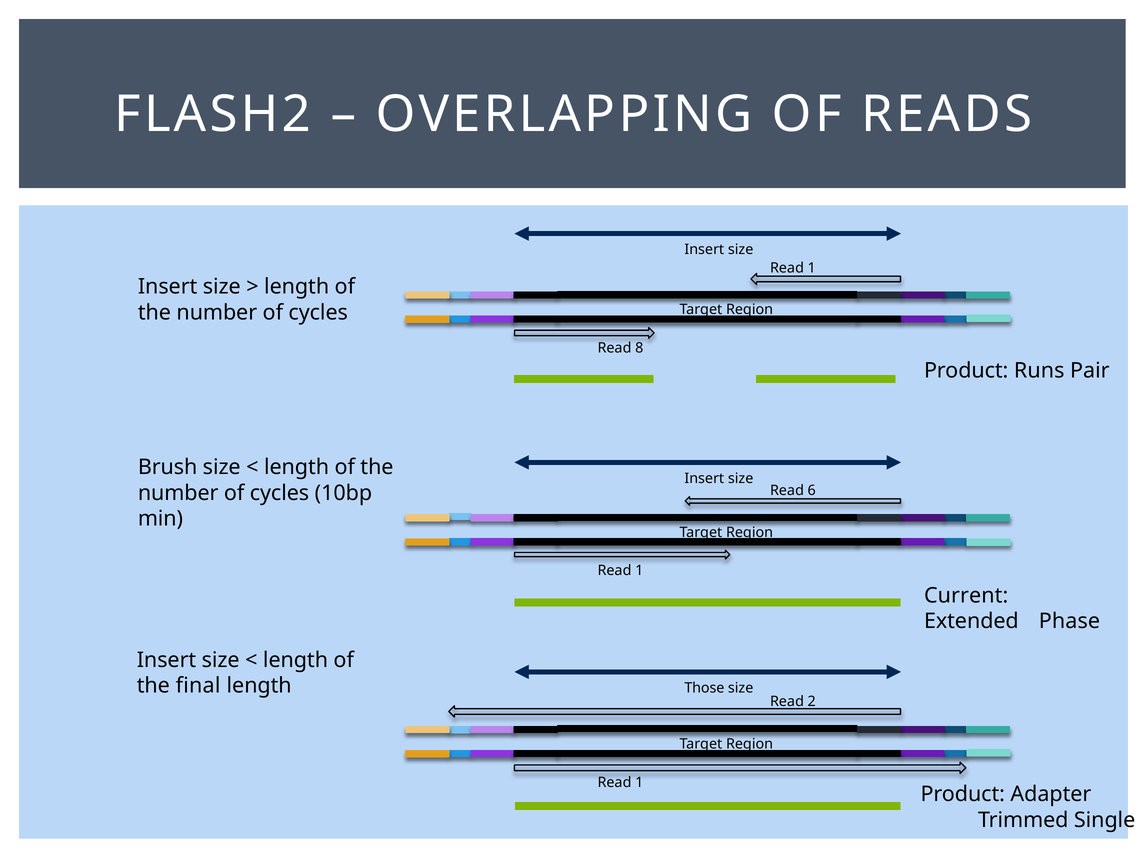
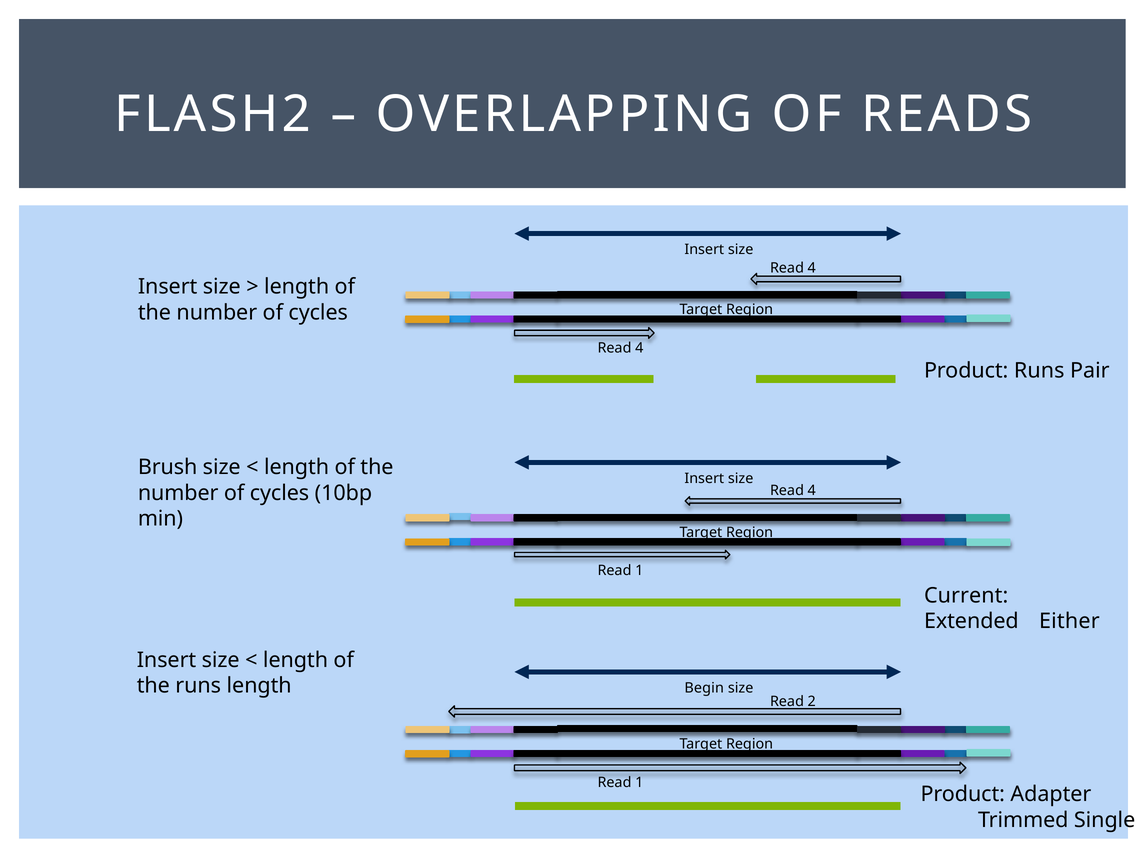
1 at (812, 268): 1 -> 4
8 at (639, 348): 8 -> 4
6 at (812, 491): 6 -> 4
Phase: Phase -> Either
the final: final -> runs
Those: Those -> Begin
